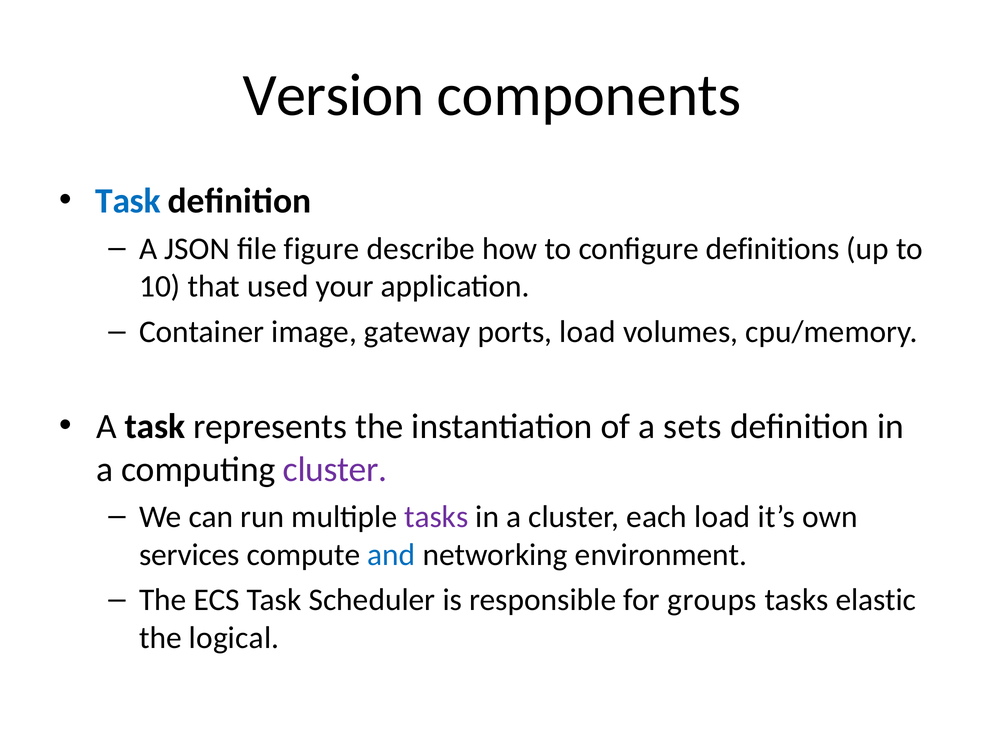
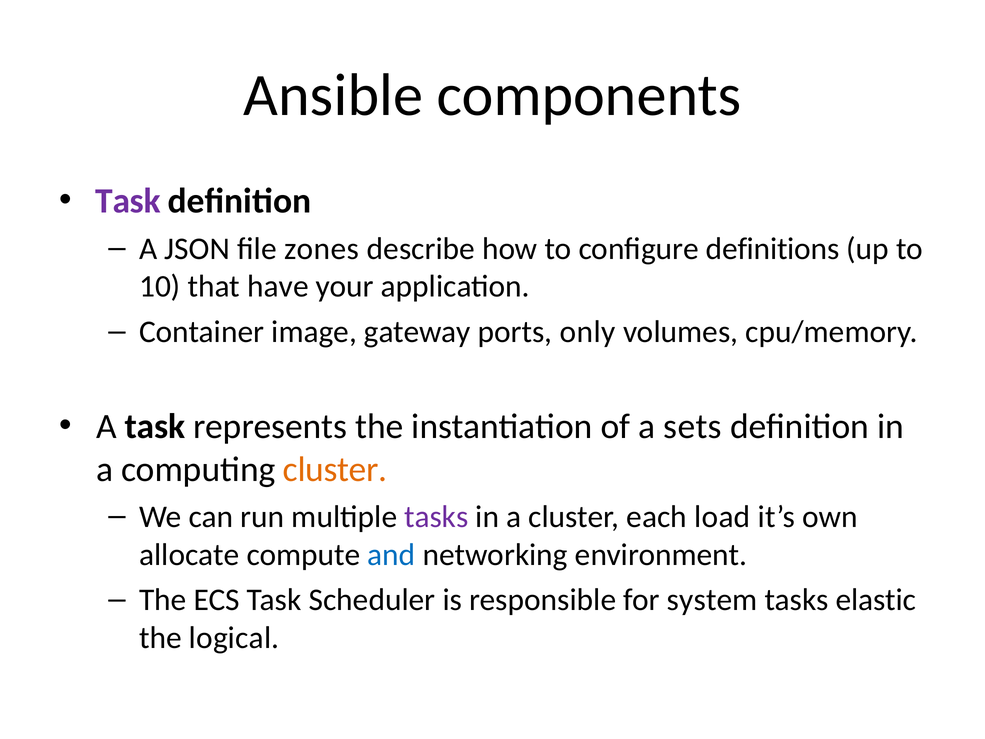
Version: Version -> Ansible
Task at (128, 201) colour: blue -> purple
figure: figure -> zones
used: used -> have
ports load: load -> only
cluster at (335, 469) colour: purple -> orange
services: services -> allocate
groups: groups -> system
